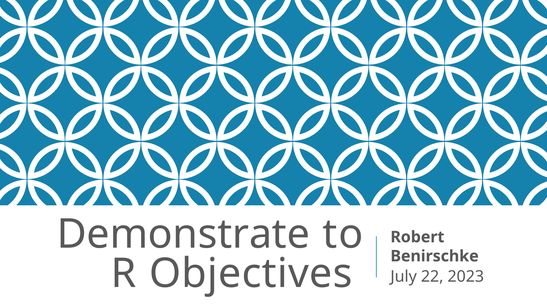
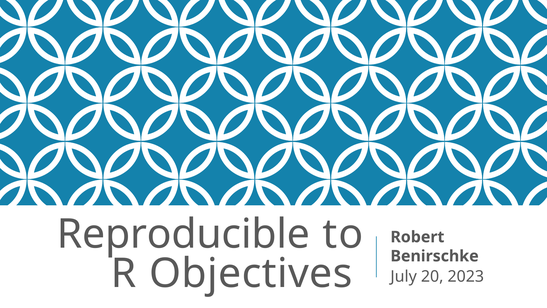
Demonstrate: Demonstrate -> Reproducible
22: 22 -> 20
